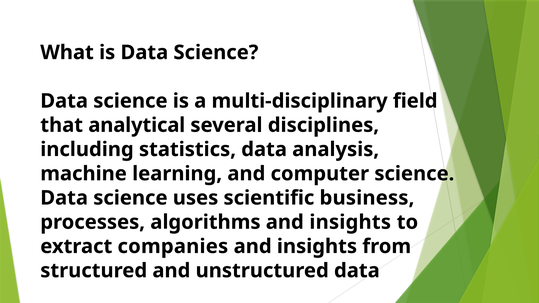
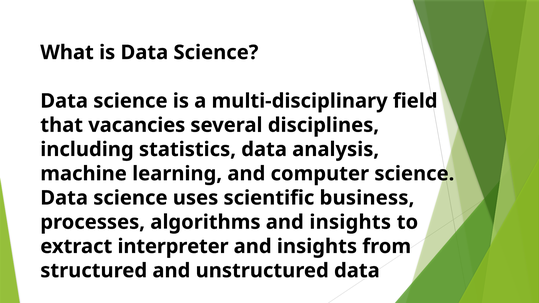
analytical: analytical -> vacancies
companies: companies -> interpreter
